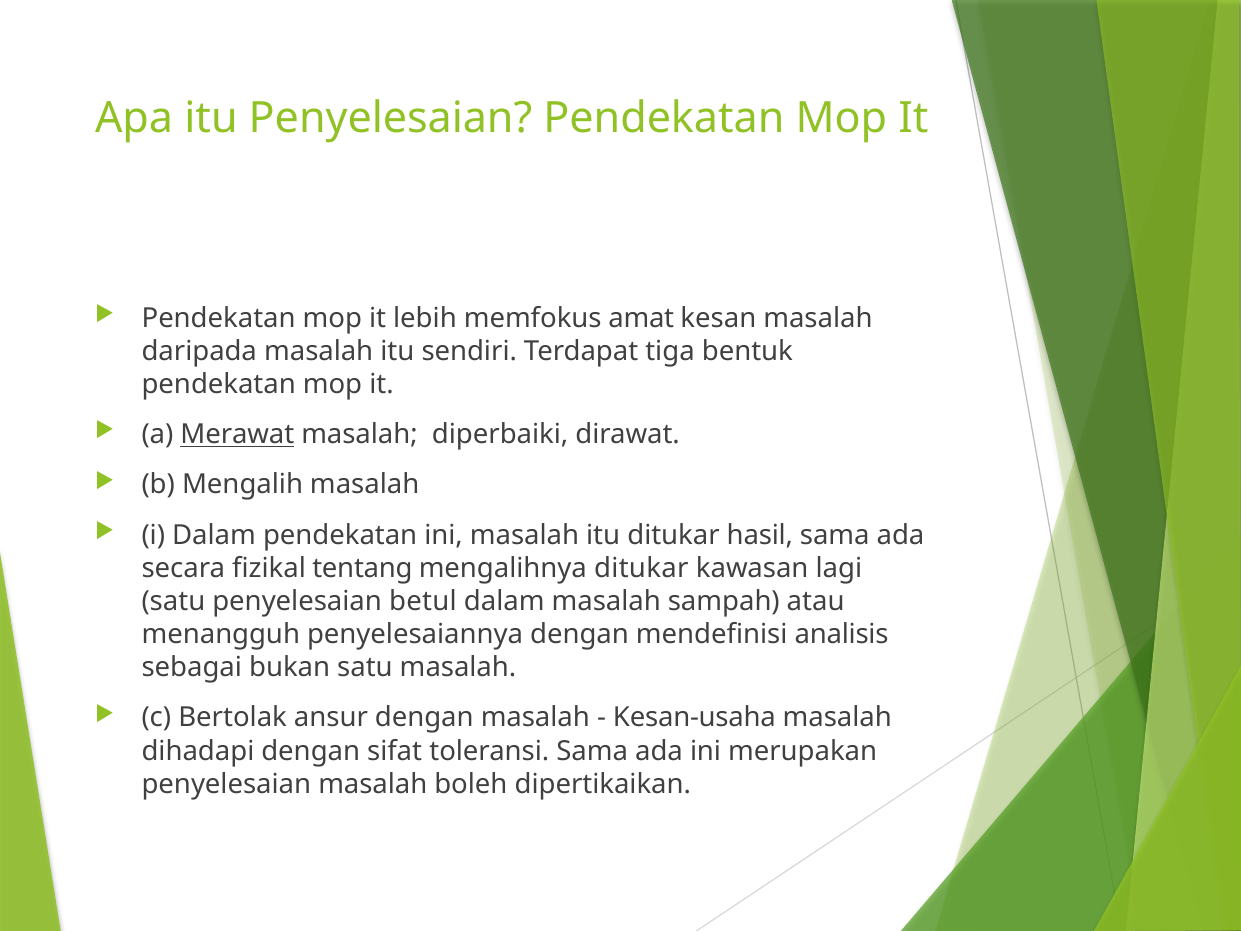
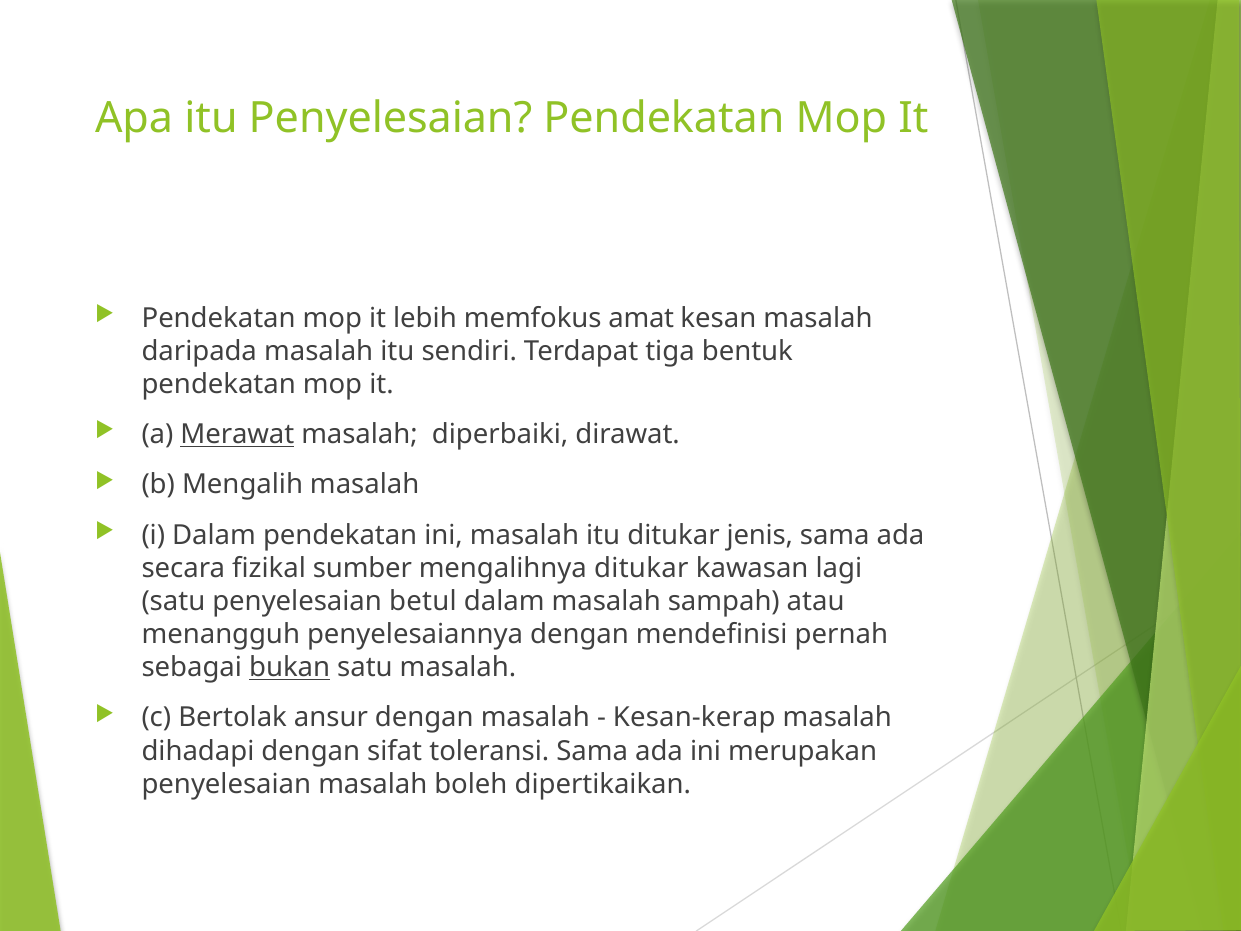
hasil: hasil -> jenis
tentang: tentang -> sumber
analisis: analisis -> pernah
bukan underline: none -> present
Kesan-usaha: Kesan-usaha -> Kesan-kerap
